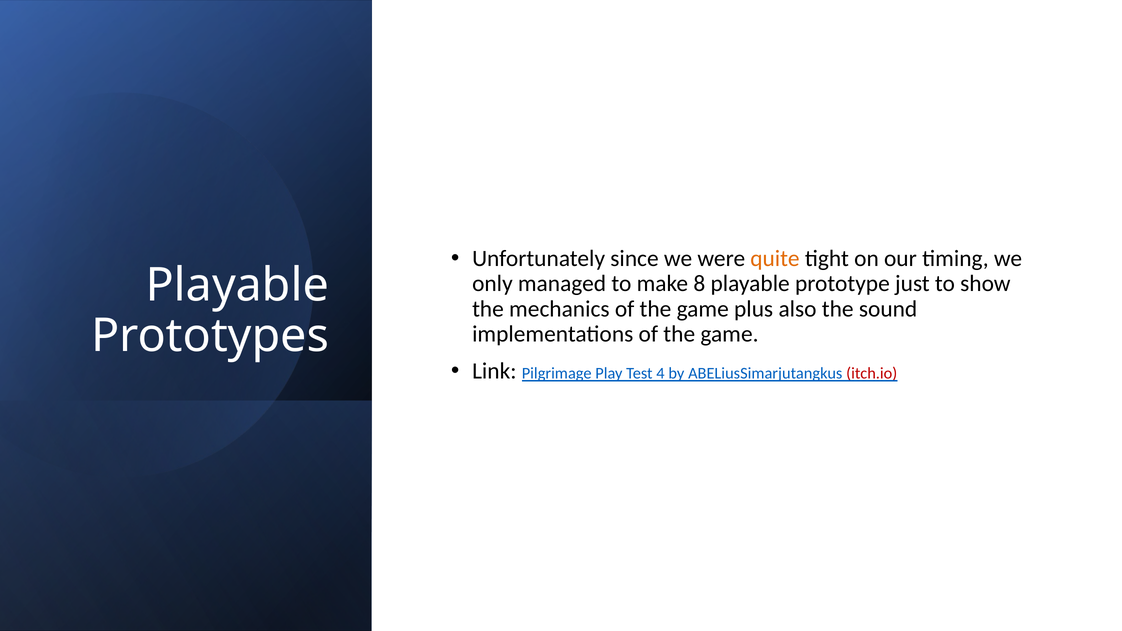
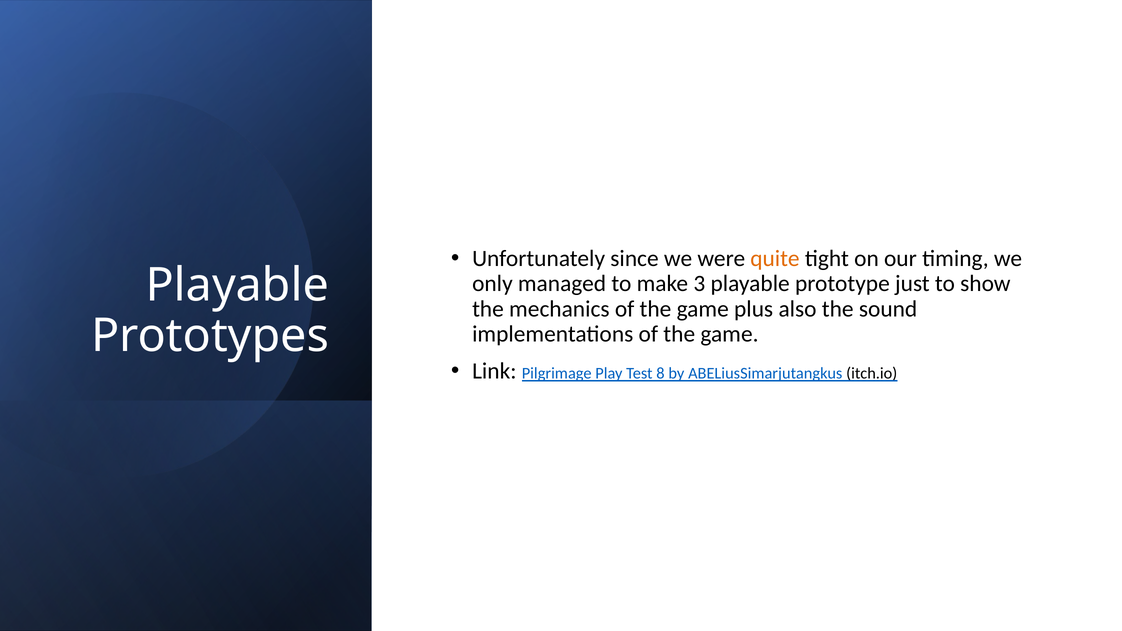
8: 8 -> 3
4: 4 -> 8
itch.io colour: red -> black
